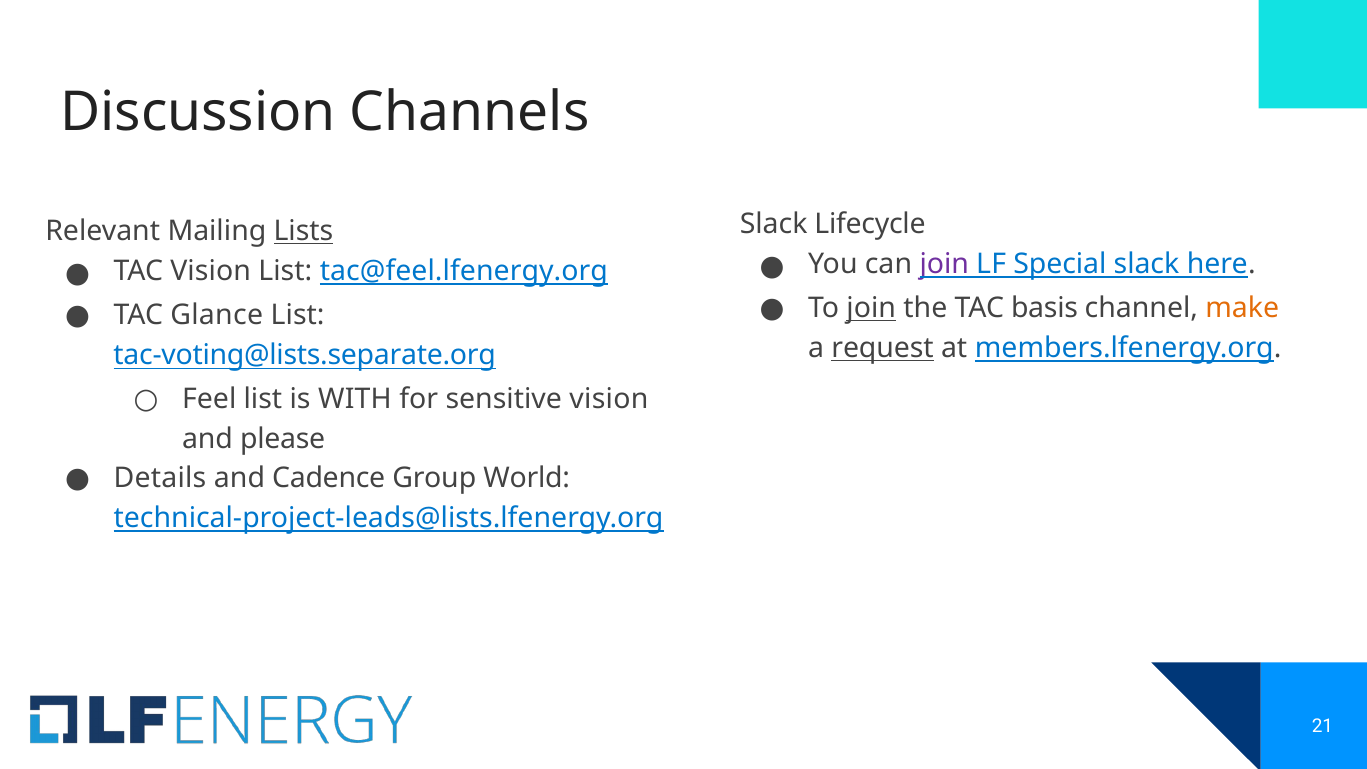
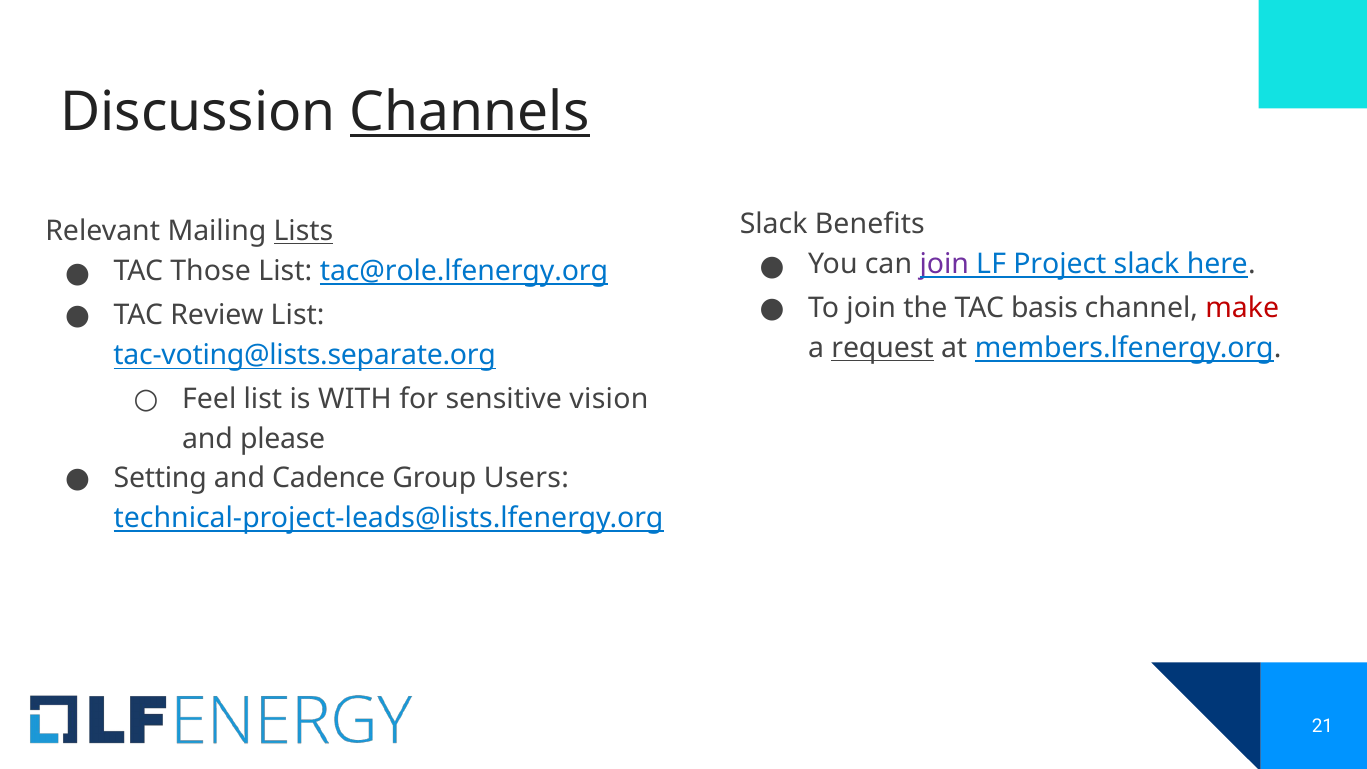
Channels underline: none -> present
Lifecycle: Lifecycle -> Benefits
Special: Special -> Project
TAC Vision: Vision -> Those
tac@feel.lfenergy.org: tac@feel.lfenergy.org -> tac@role.lfenergy.org
join at (871, 308) underline: present -> none
make colour: orange -> red
Glance: Glance -> Review
Details: Details -> Setting
World: World -> Users
